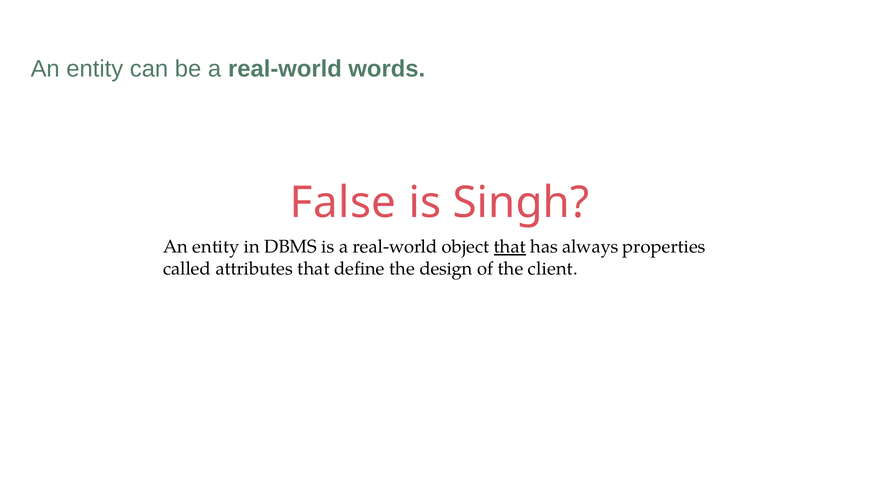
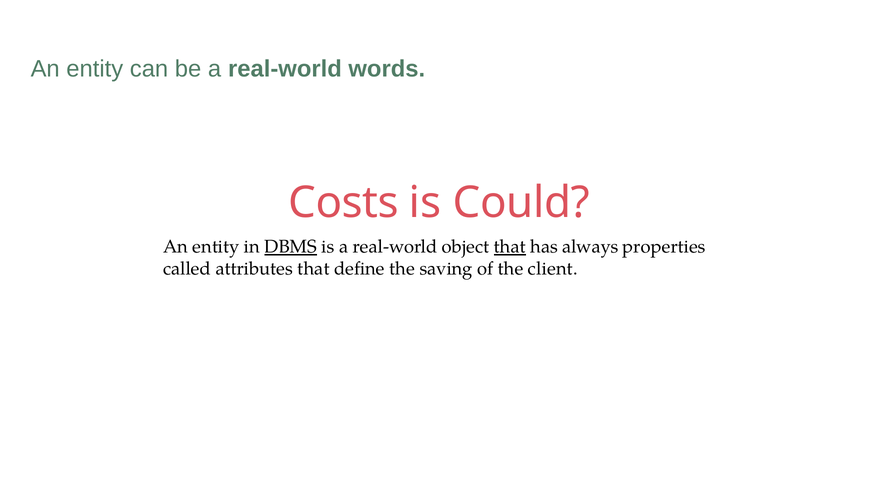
False: False -> Costs
Singh: Singh -> Could
DBMS underline: none -> present
design: design -> saving
